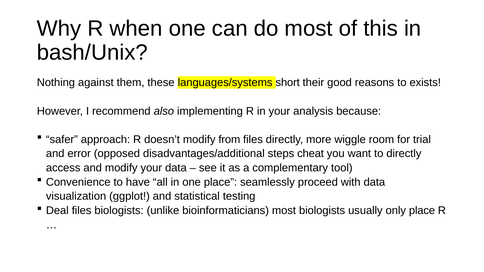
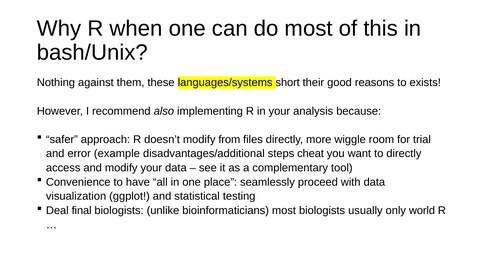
opposed: opposed -> example
Deal files: files -> final
only place: place -> world
